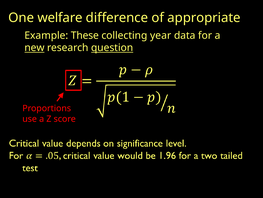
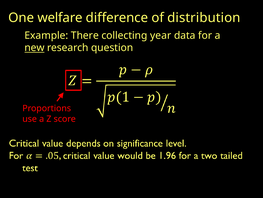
appropriate: appropriate -> distribution
These: These -> There
question underline: present -> none
